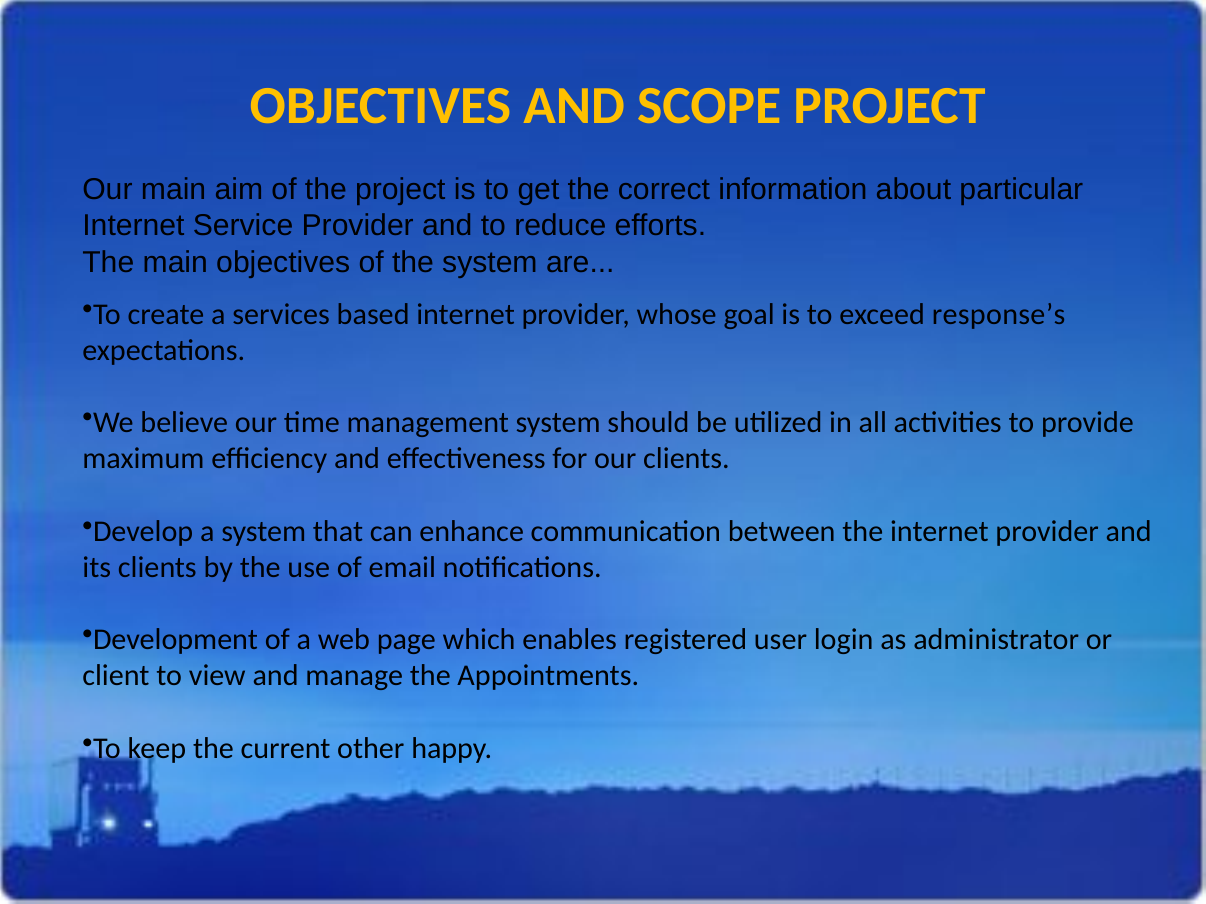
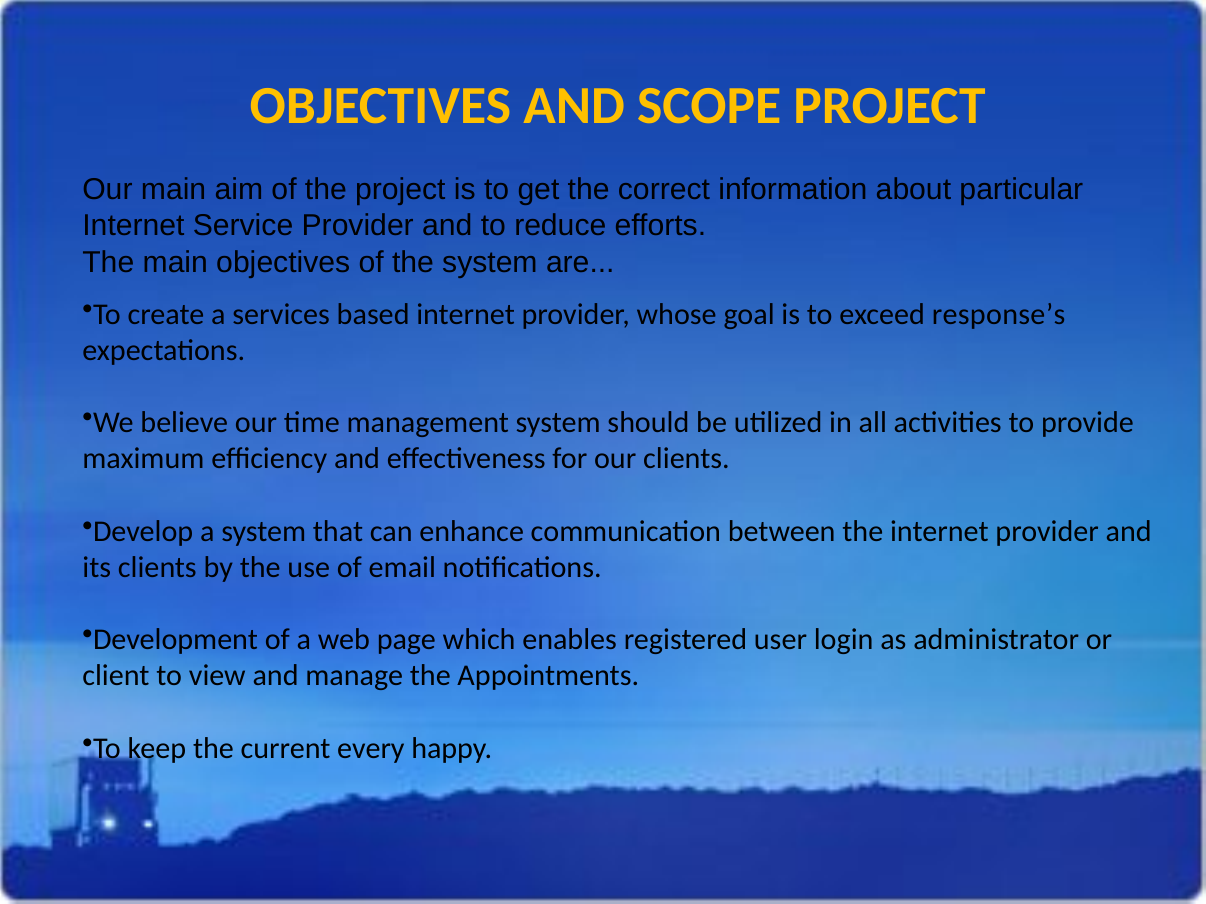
other: other -> every
